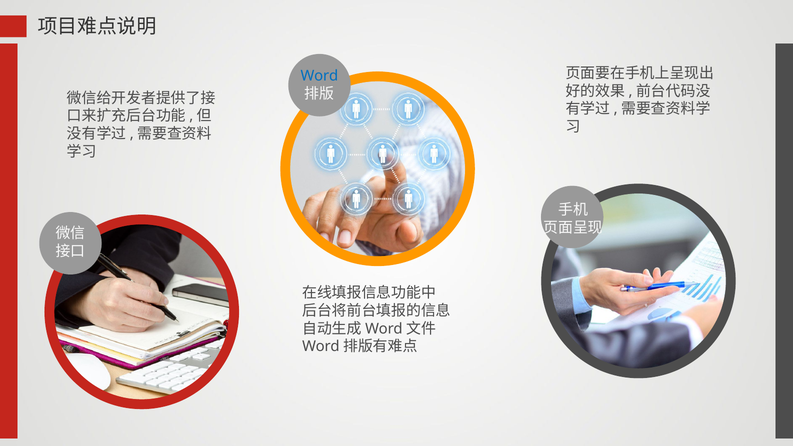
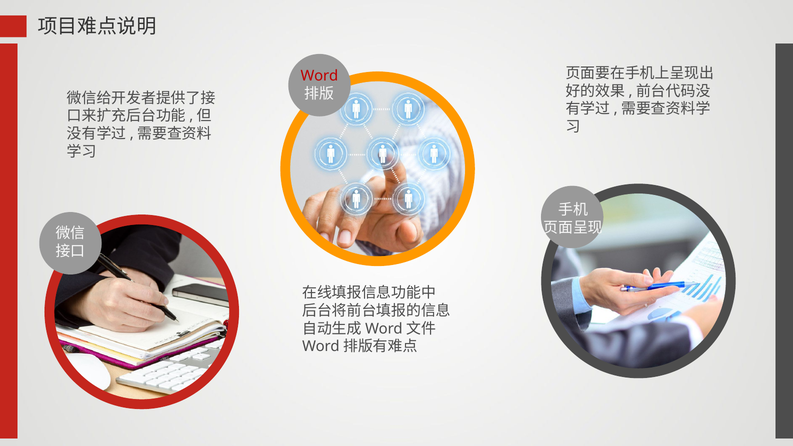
Word colour: blue -> red
